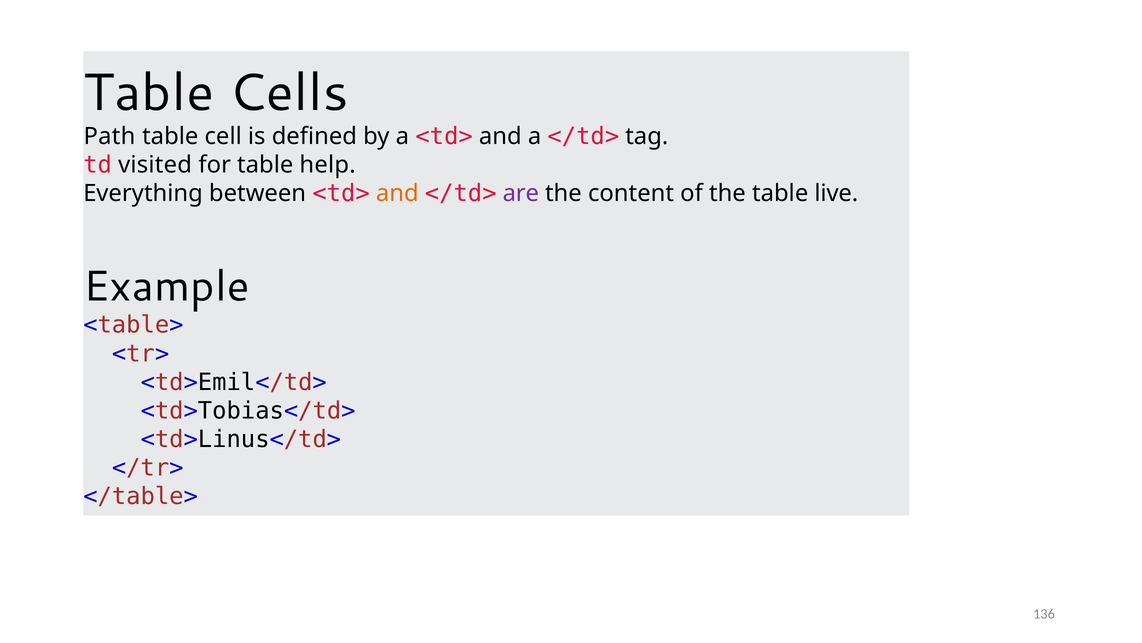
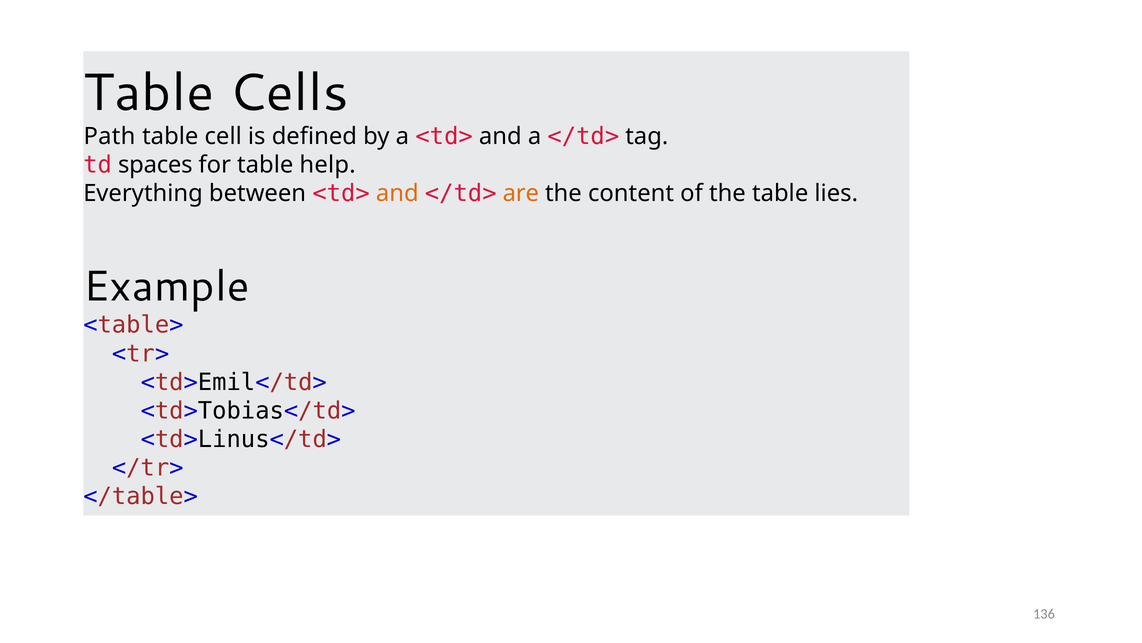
visited: visited -> spaces
are colour: purple -> orange
live: live -> lies
